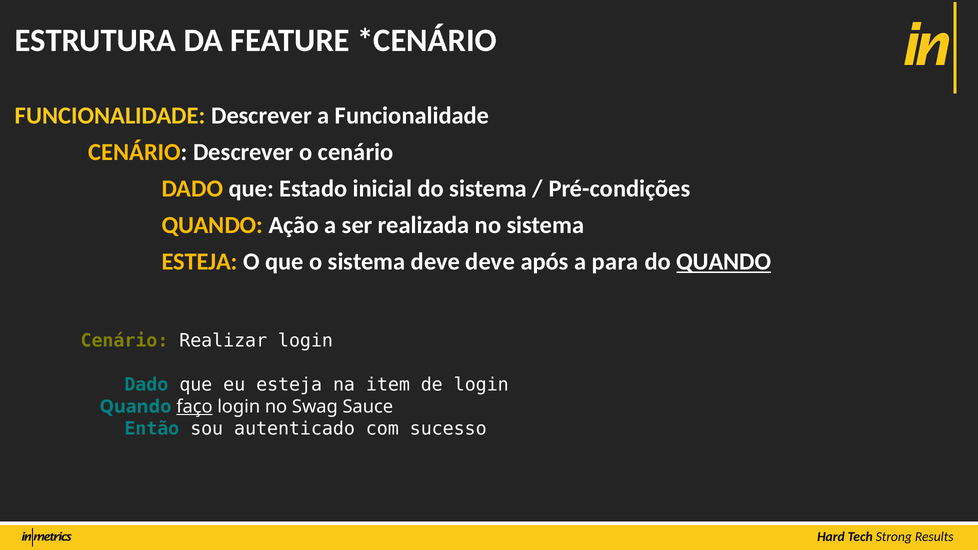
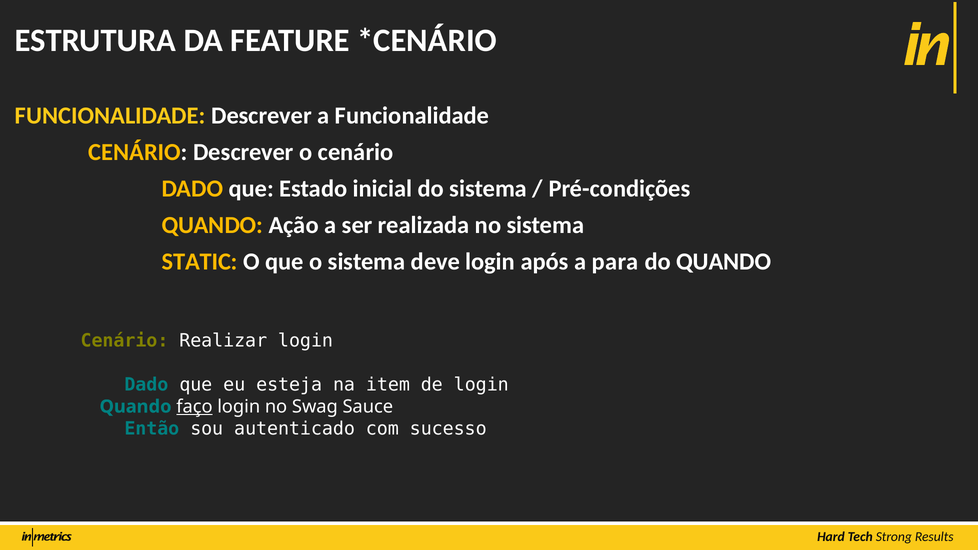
ESTEJA at (200, 262): ESTEJA -> STATIC
deve deve: deve -> login
QUANDO at (724, 262) underline: present -> none
